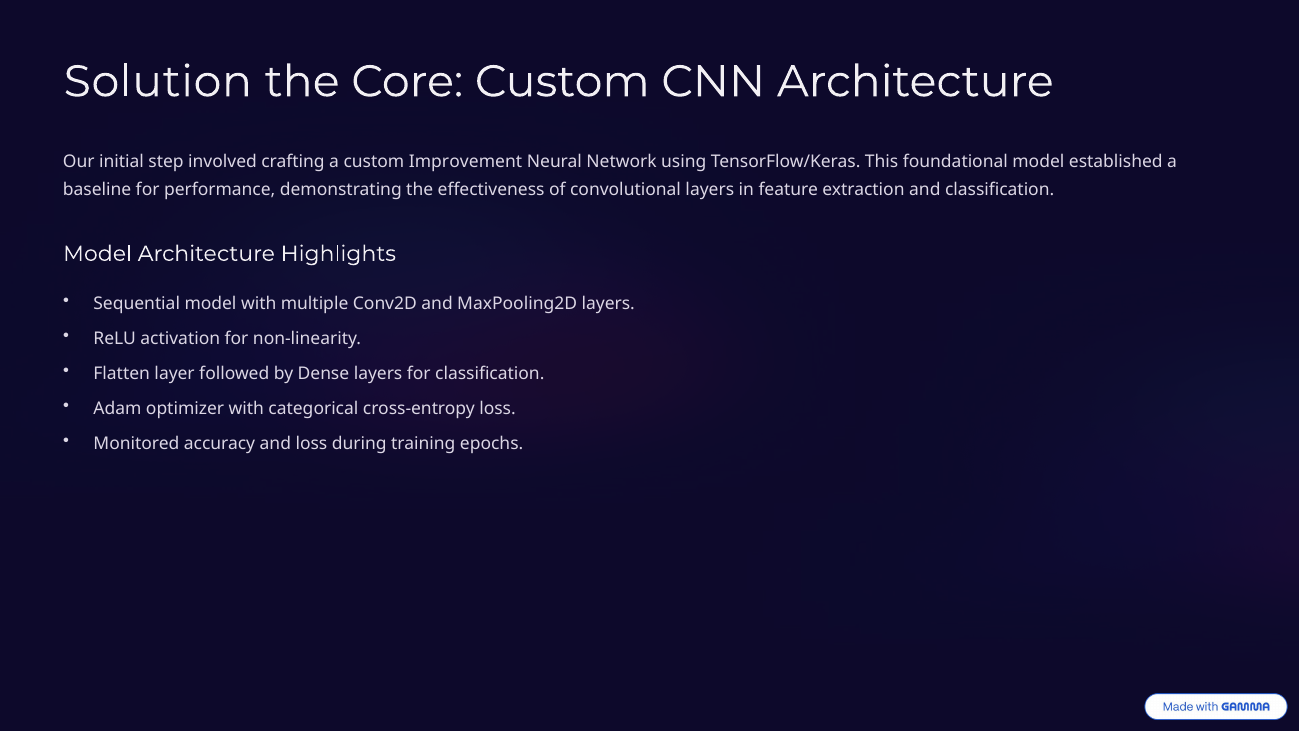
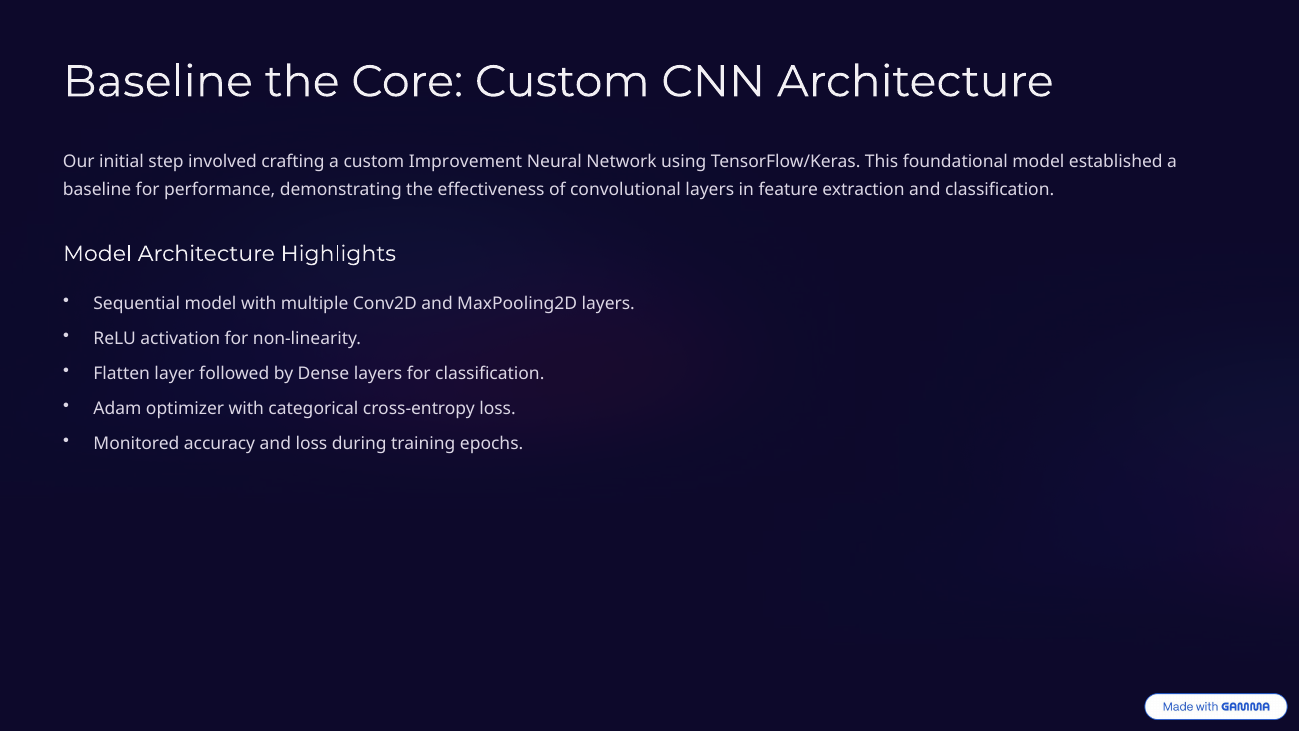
Solution at (158, 82): Solution -> Baseline
